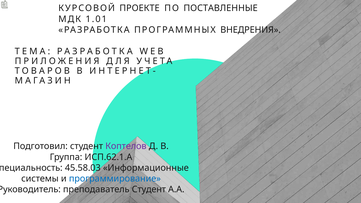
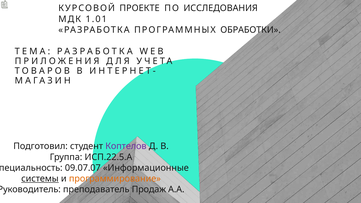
ПОСТАВЛЕННЫЕ: ПОСТАВЛЕННЫЕ -> ИССЛЕДОВАНИЯ
ВНЕДРЕНИЯ: ВНЕДРЕНИЯ -> ОБРАБОТКИ
ИСП.62.1.А: ИСП.62.1.А -> ИСП.22.5.А
45.58.03: 45.58.03 -> 09.07.07
системы underline: none -> present
программирование colour: blue -> orange
преподаватель Студент: Студент -> Продаж
